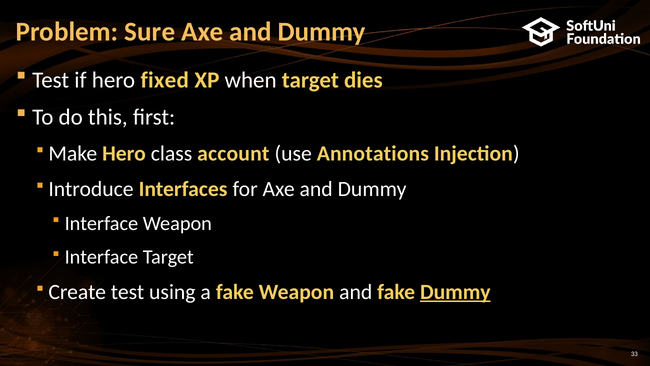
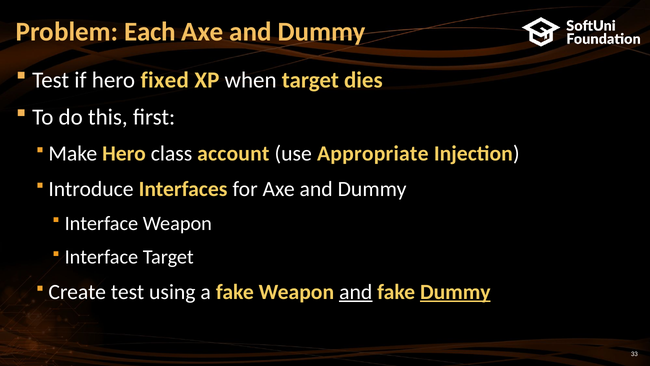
Sure: Sure -> Each
Annotations: Annotations -> Appropriate
and at (356, 292) underline: none -> present
